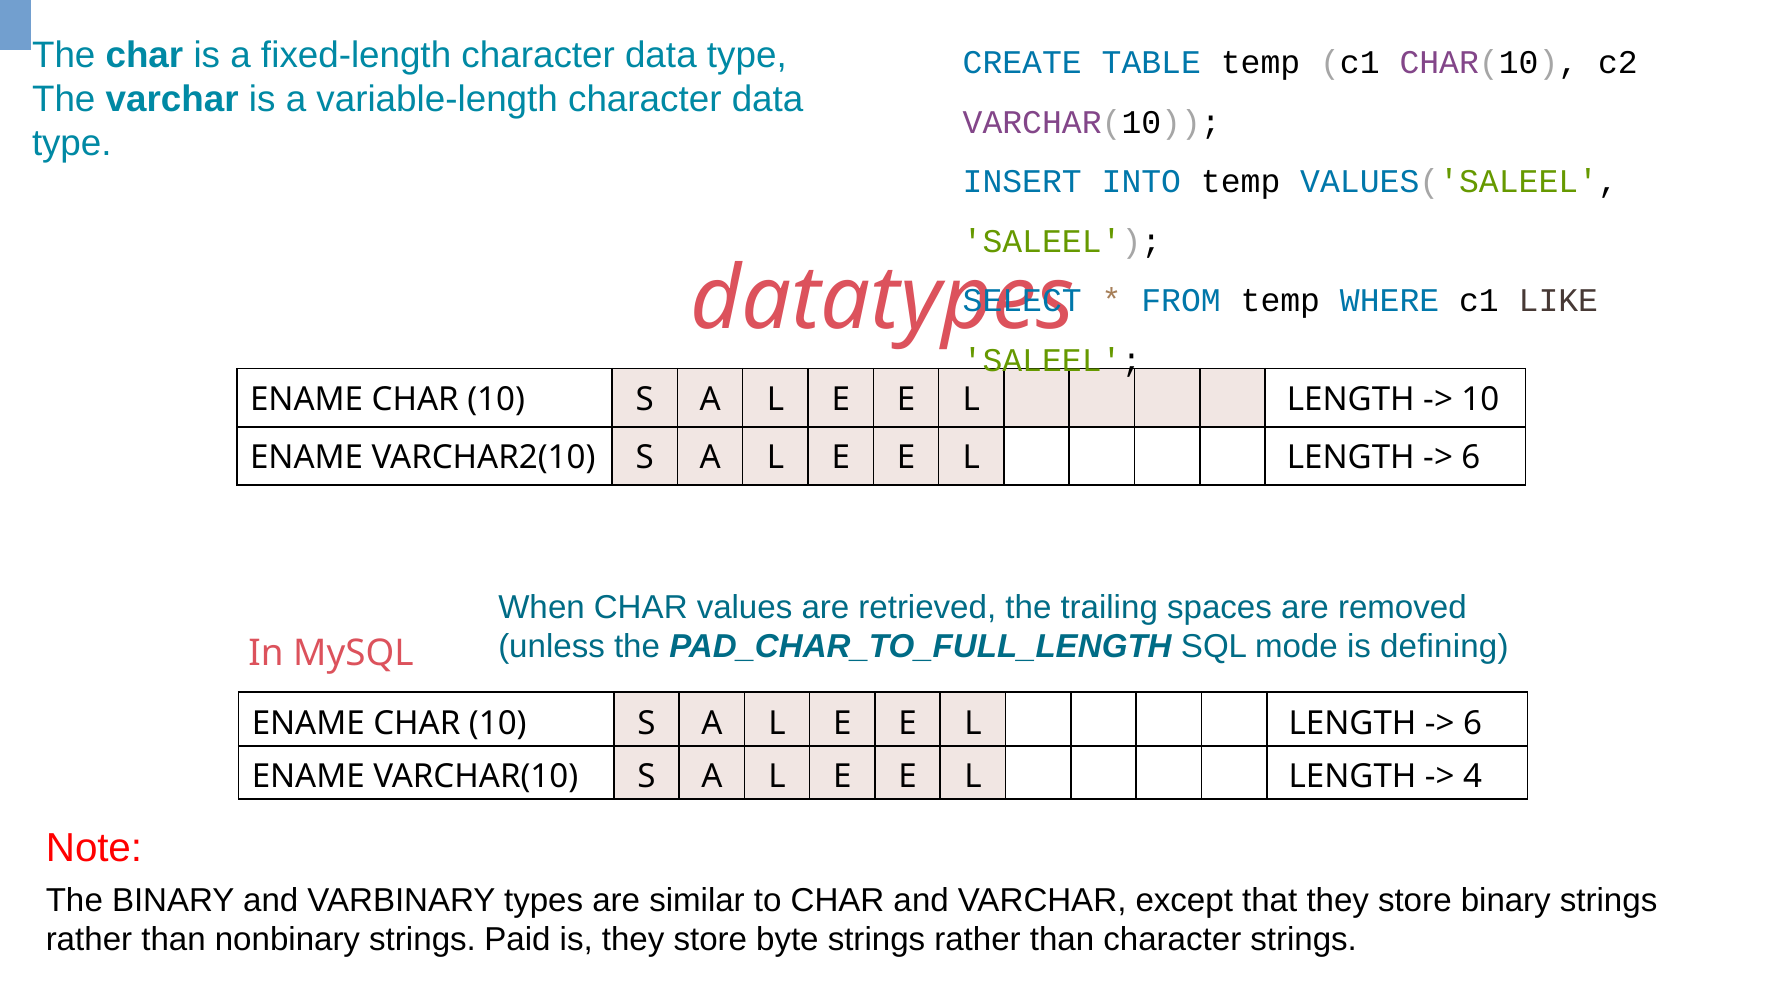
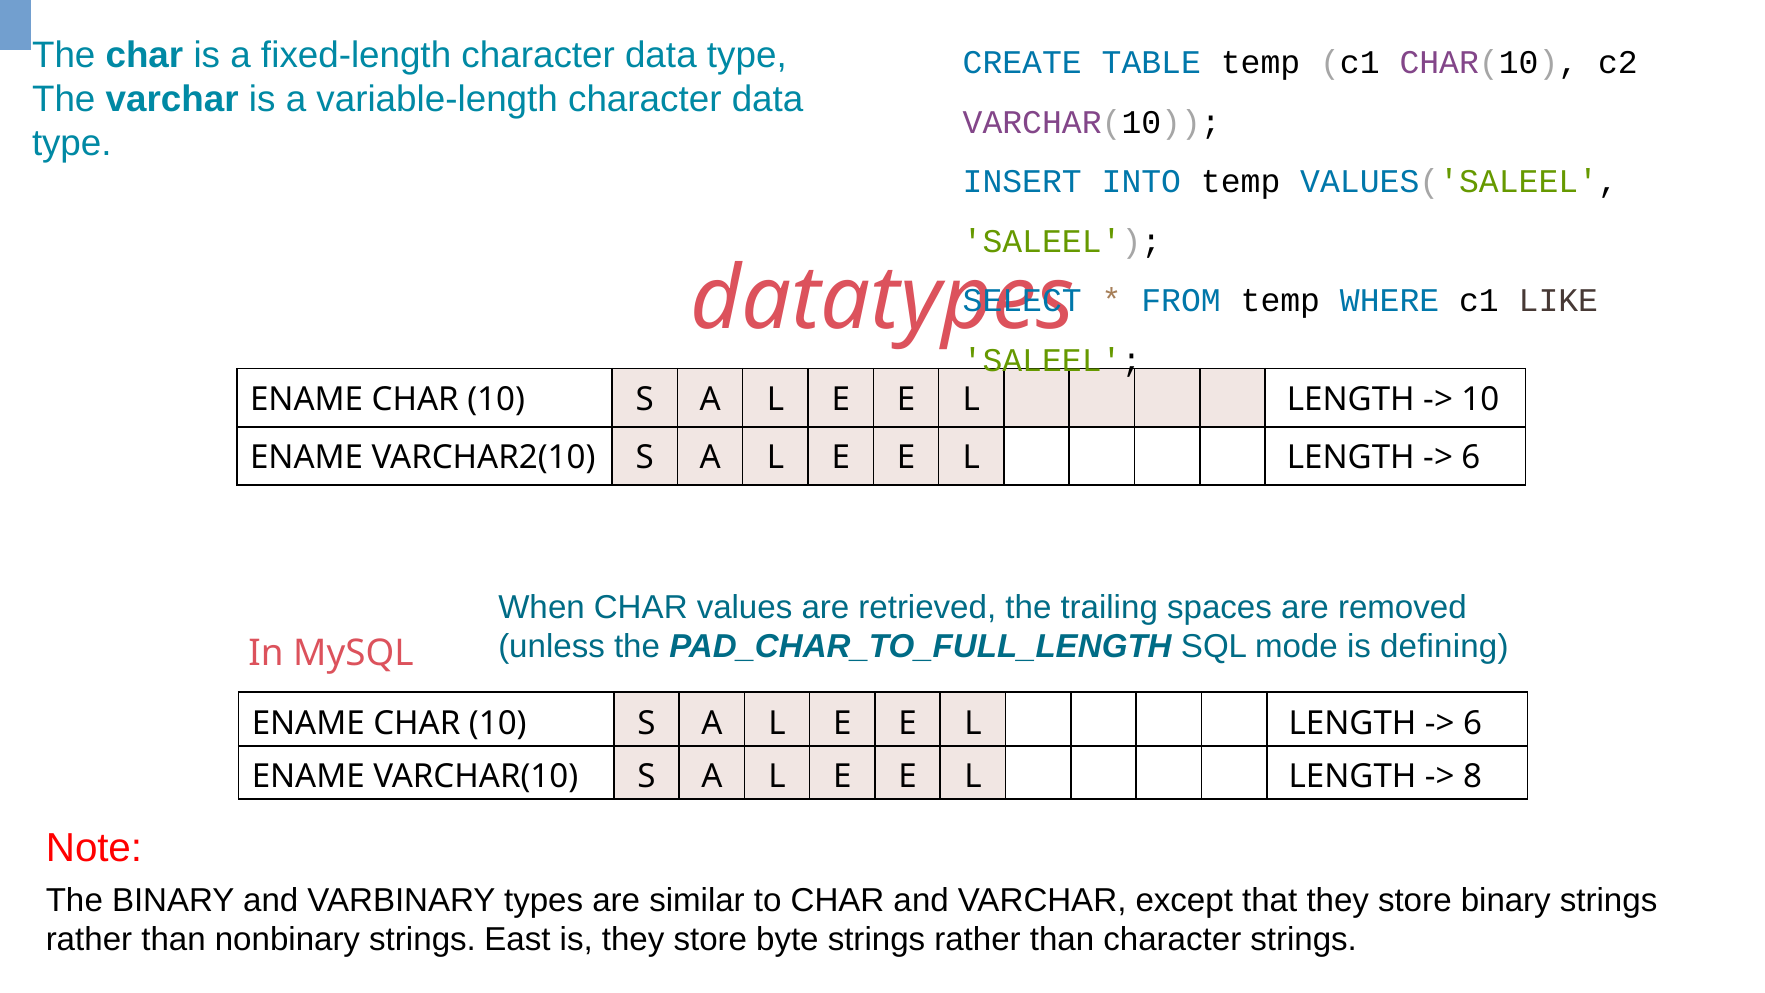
4: 4 -> 8
Paid: Paid -> East
